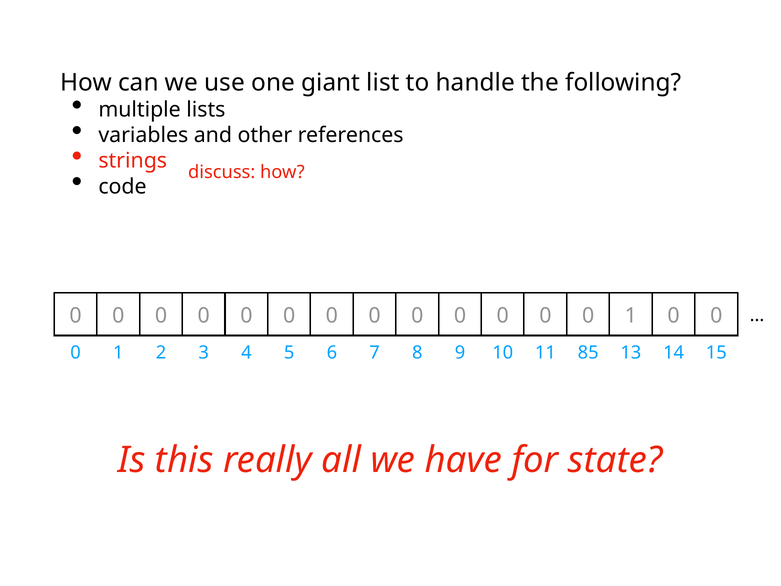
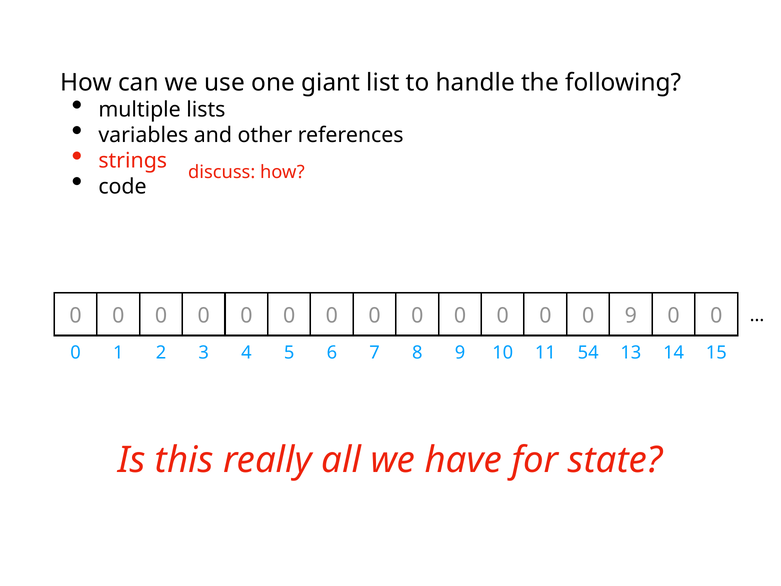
0 1: 1 -> 9
85: 85 -> 54
